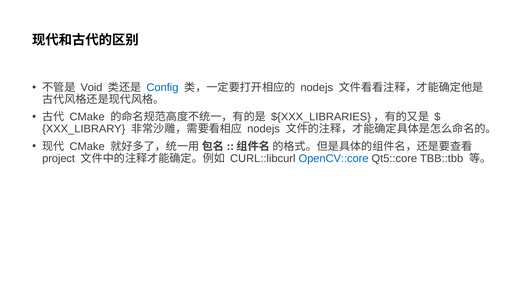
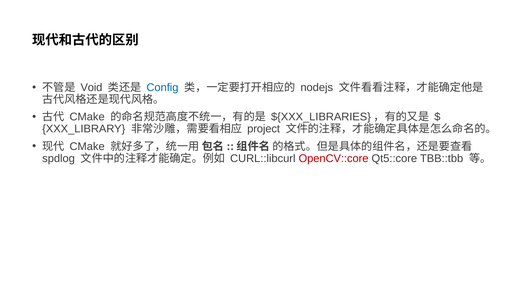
nodejs at (264, 129): nodejs -> project
project: project -> spdlog
OpenCV::core colour: blue -> red
